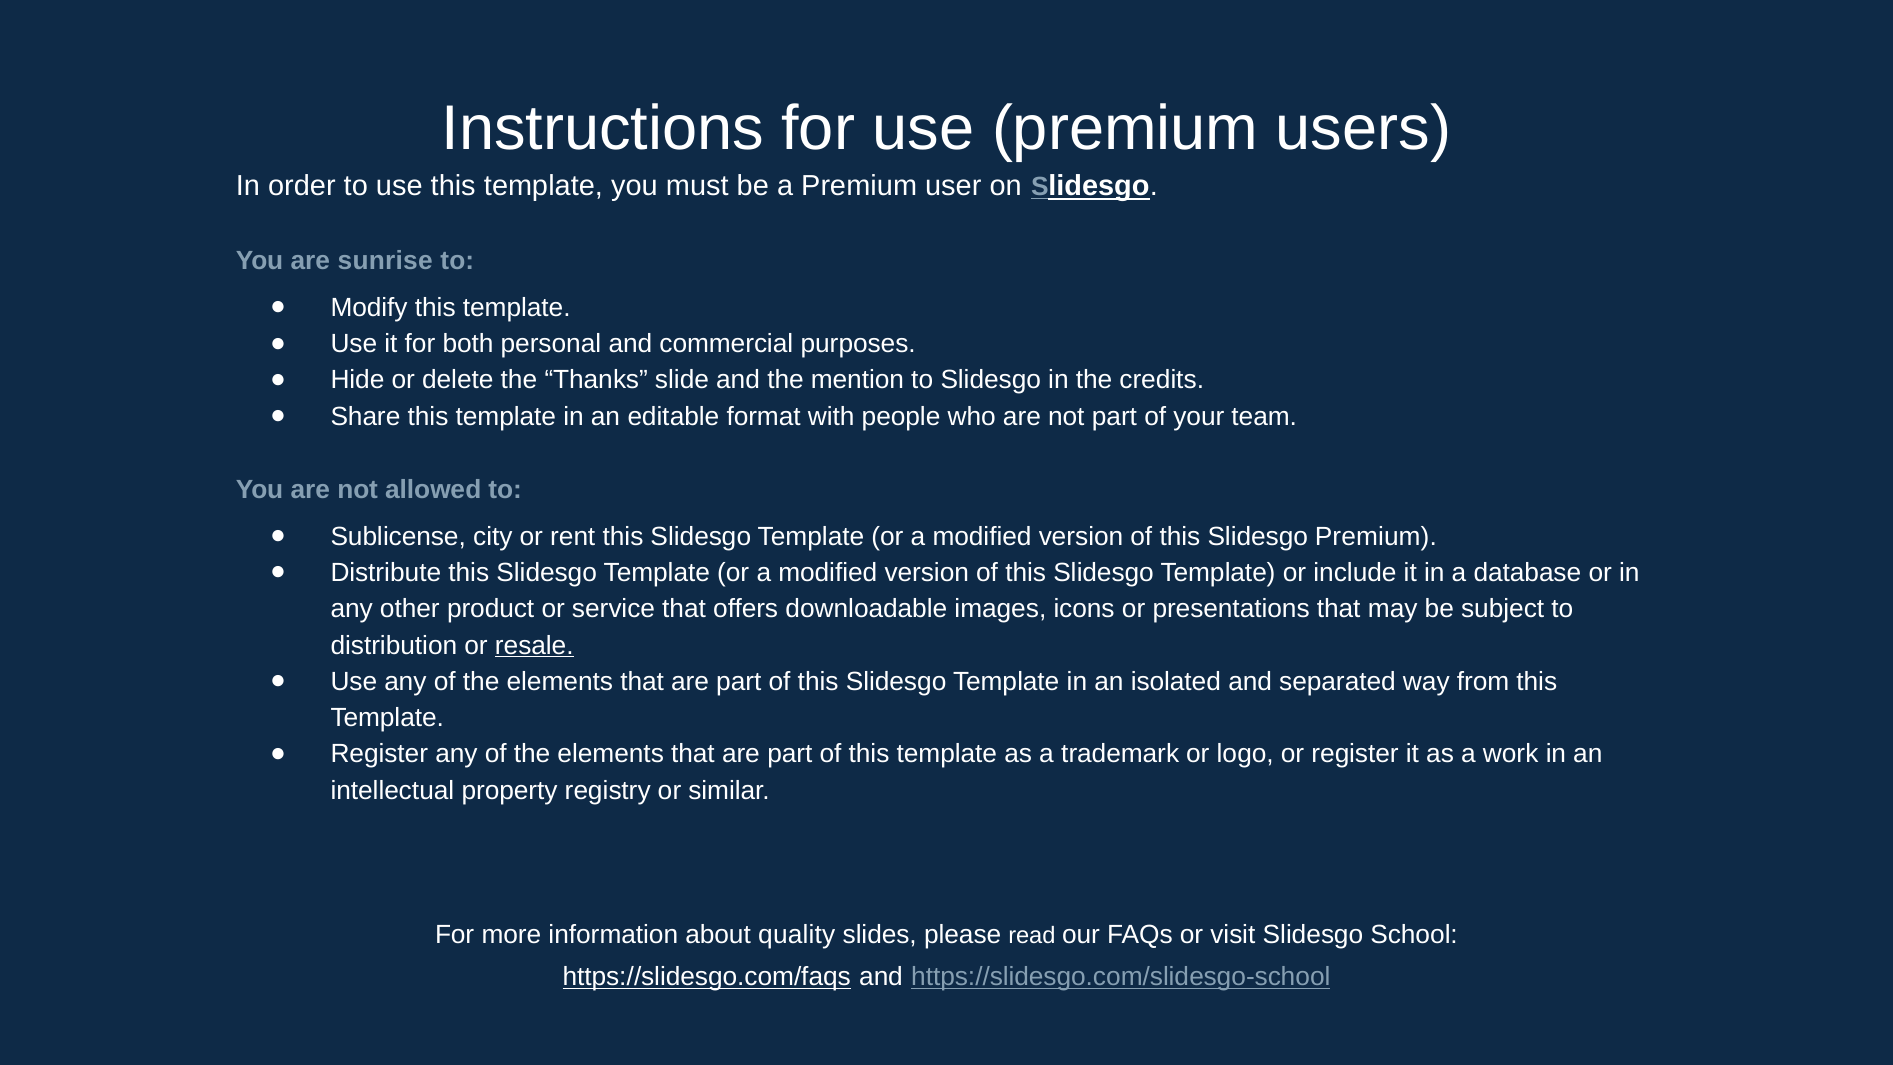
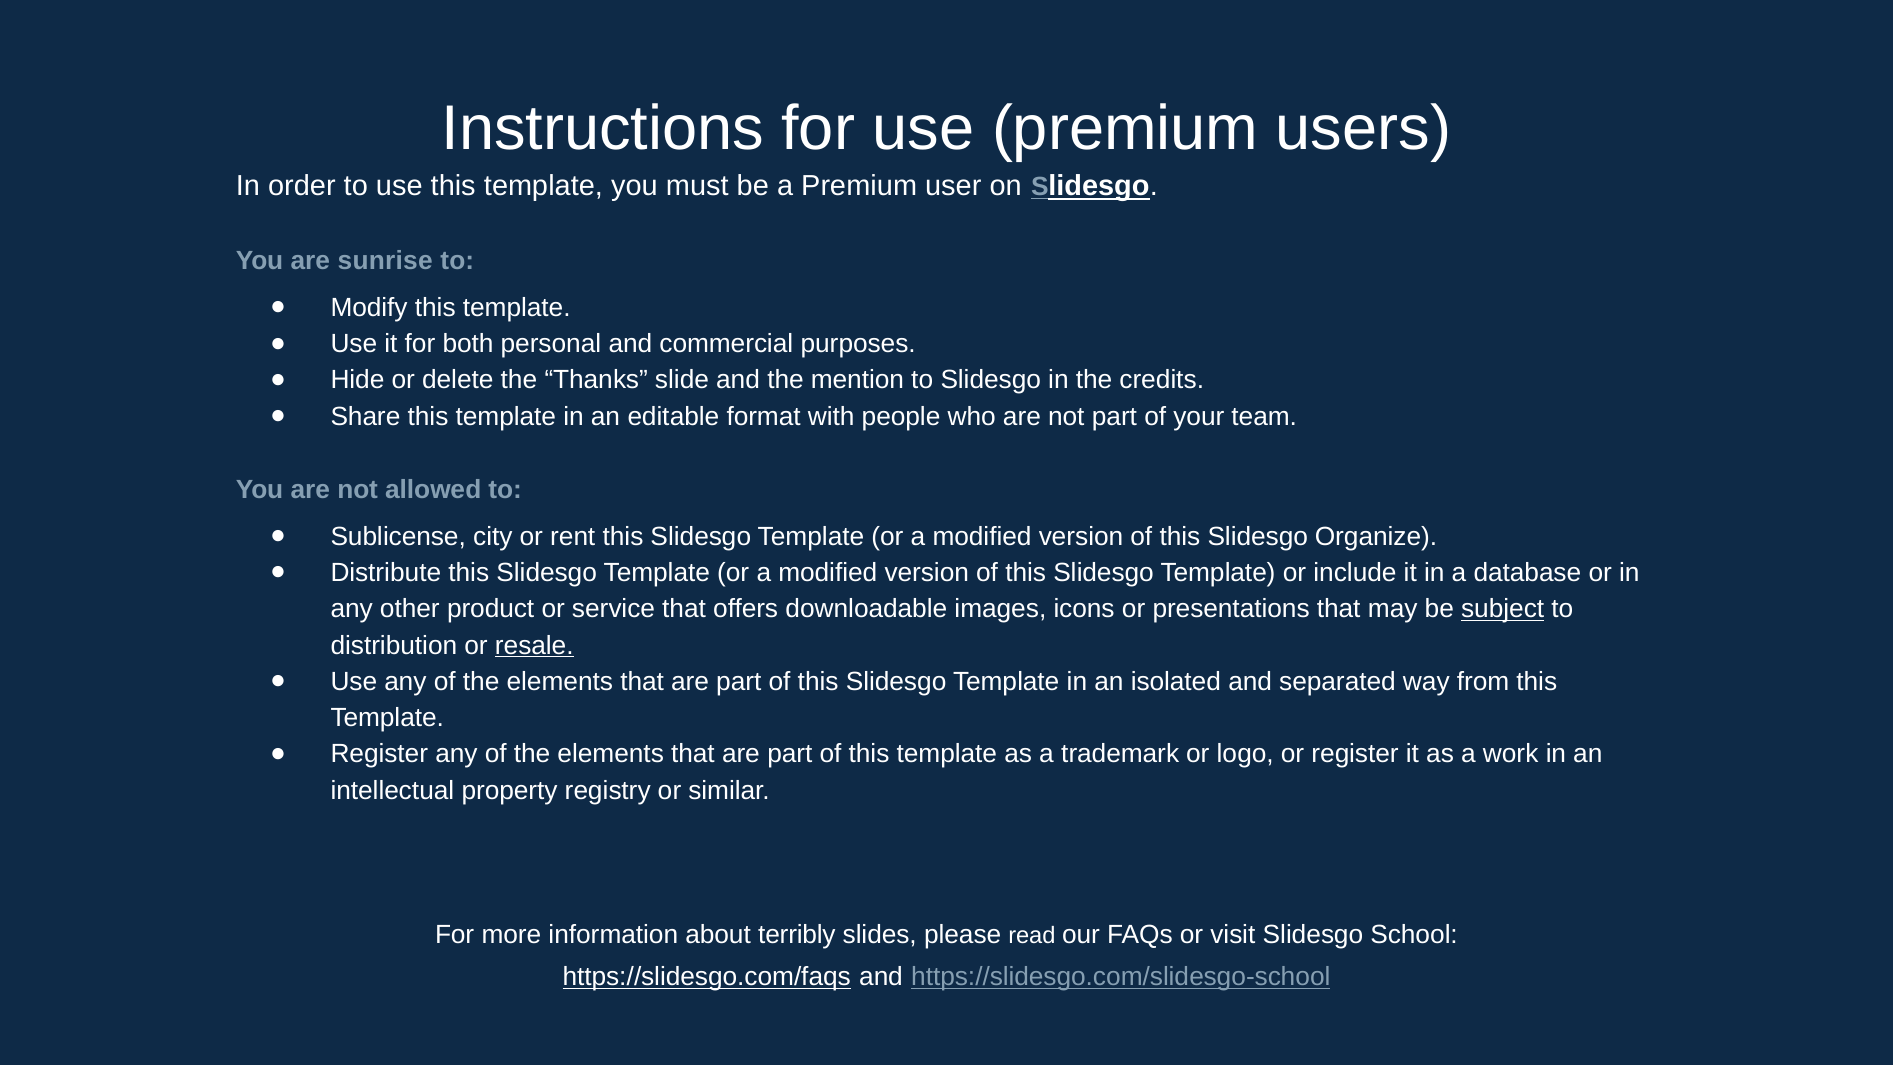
Slidesgo Premium: Premium -> Organize
subject underline: none -> present
quality: quality -> terribly
